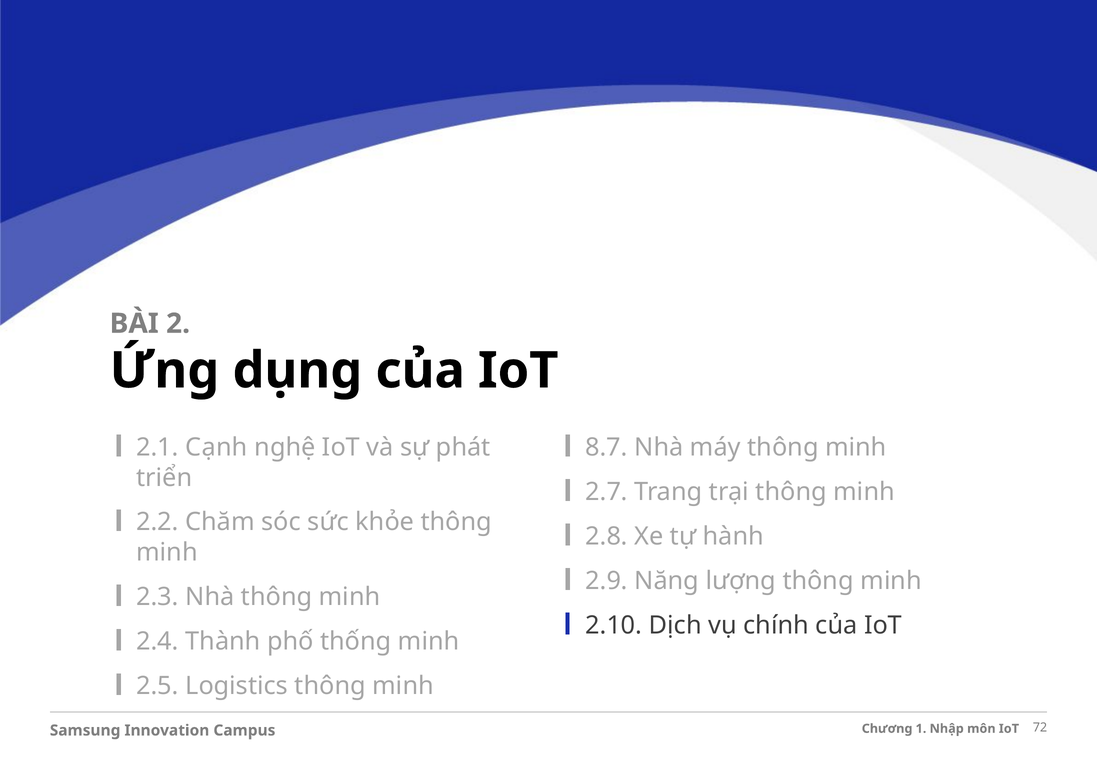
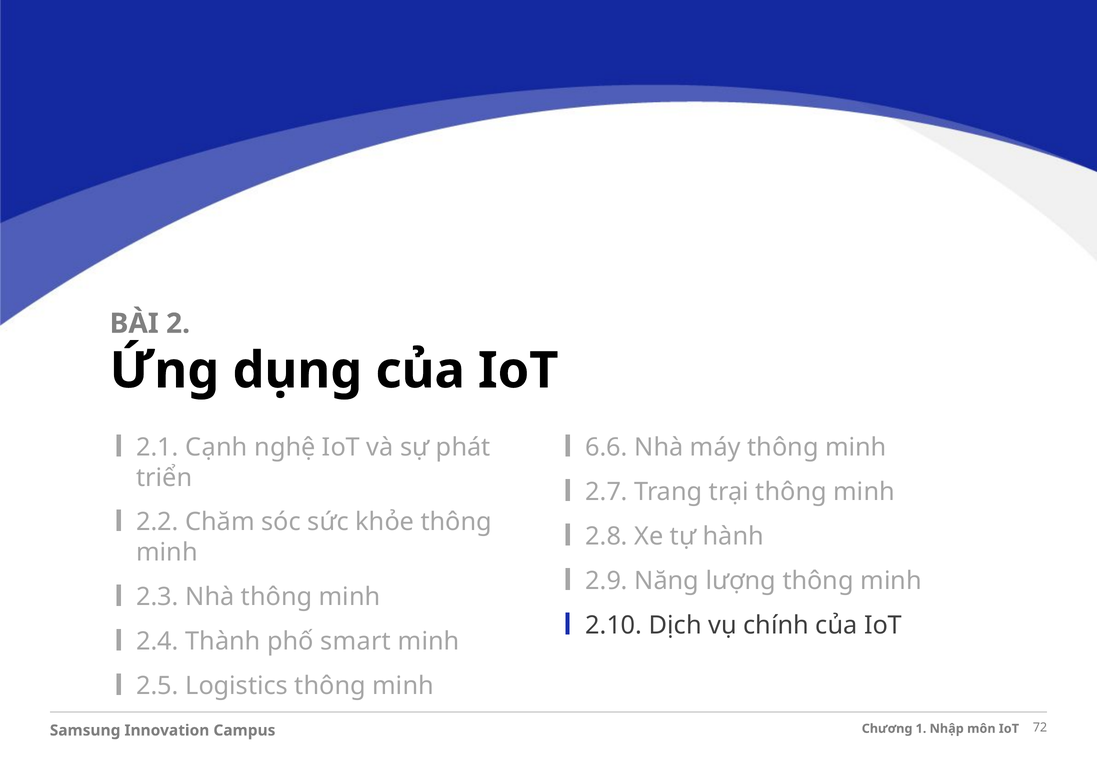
8.7: 8.7 -> 6.6
thống: thống -> smart
